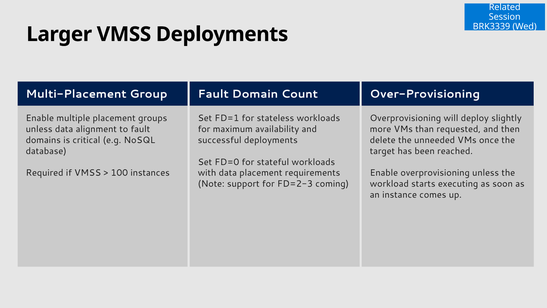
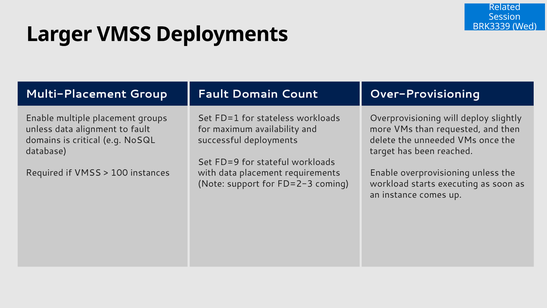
FD=0: FD=0 -> FD=9
